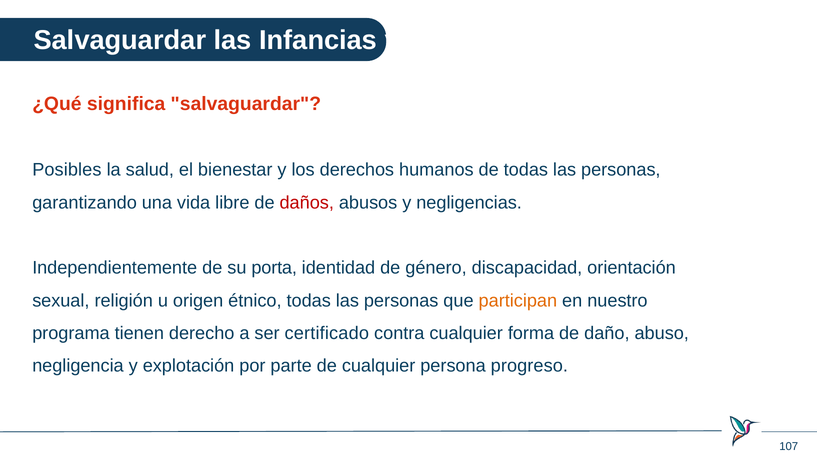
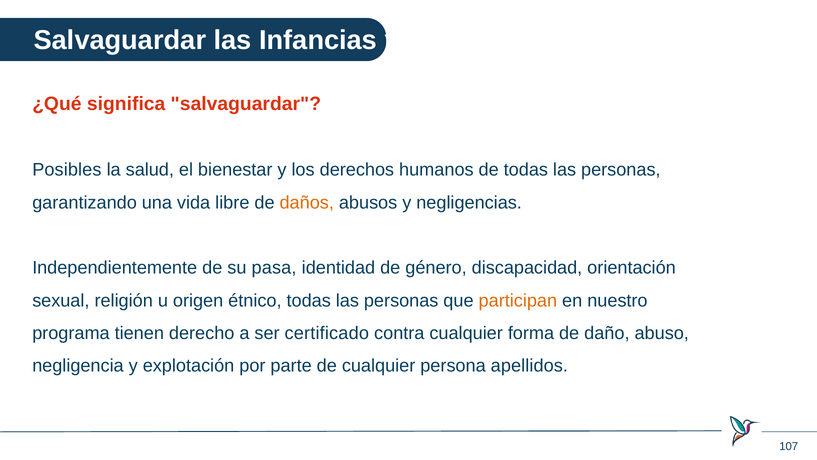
daños colour: red -> orange
porta: porta -> pasa
progreso: progreso -> apellidos
